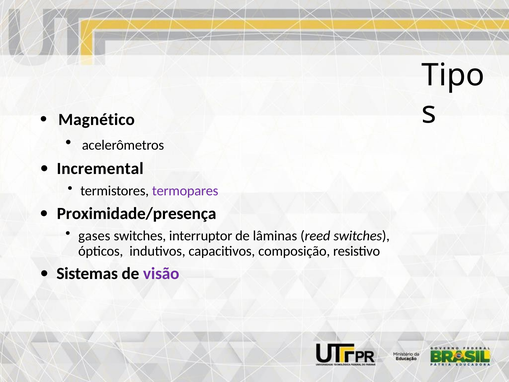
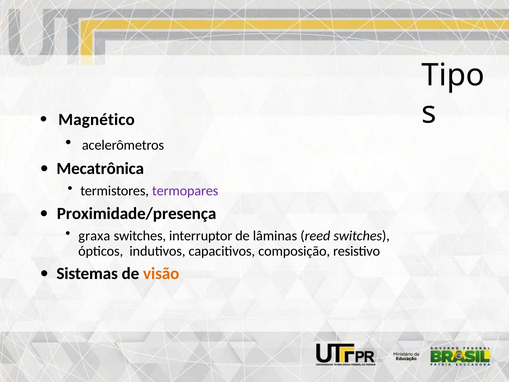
Incremental: Incremental -> Mecatrônica
gases: gases -> graxa
visão colour: purple -> orange
